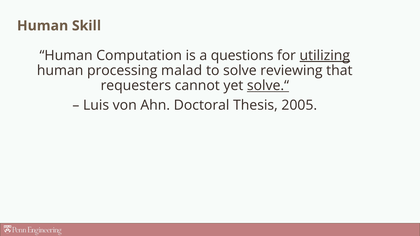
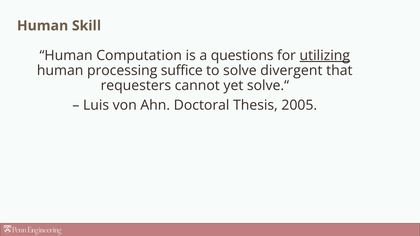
malad: malad -> suffice
reviewing: reviewing -> divergent
solve.“ underline: present -> none
